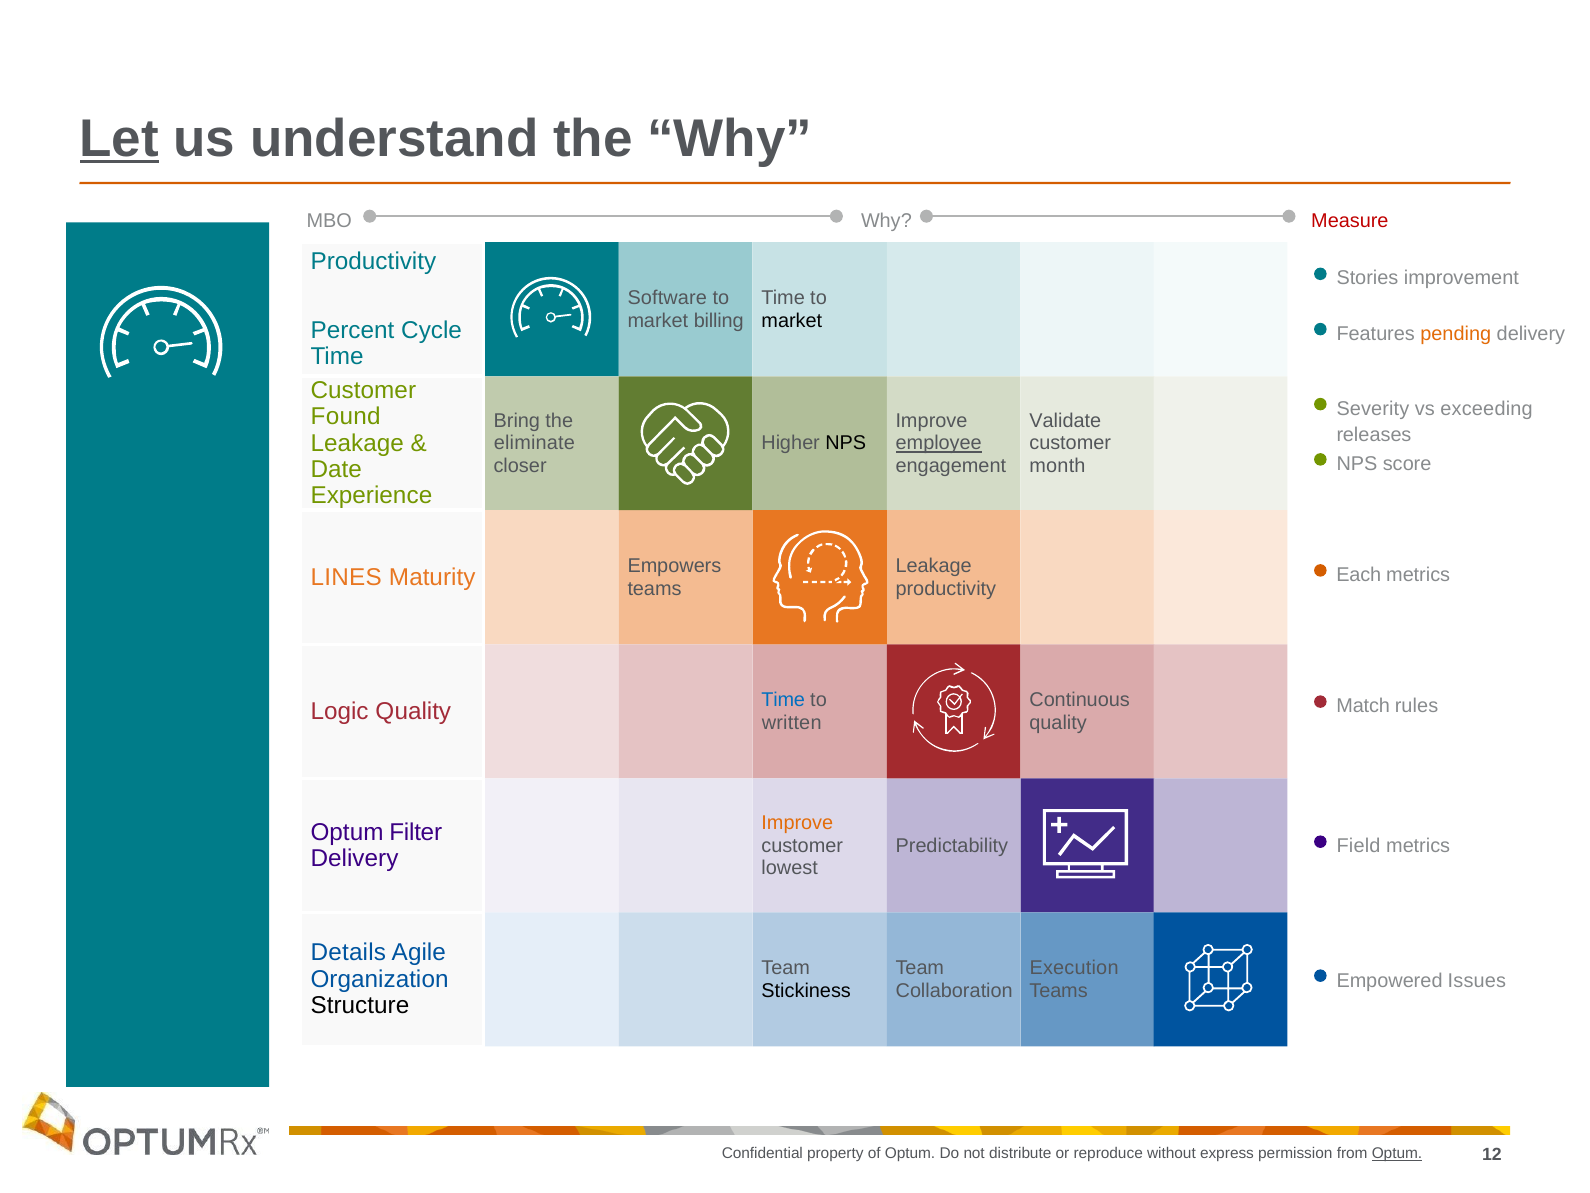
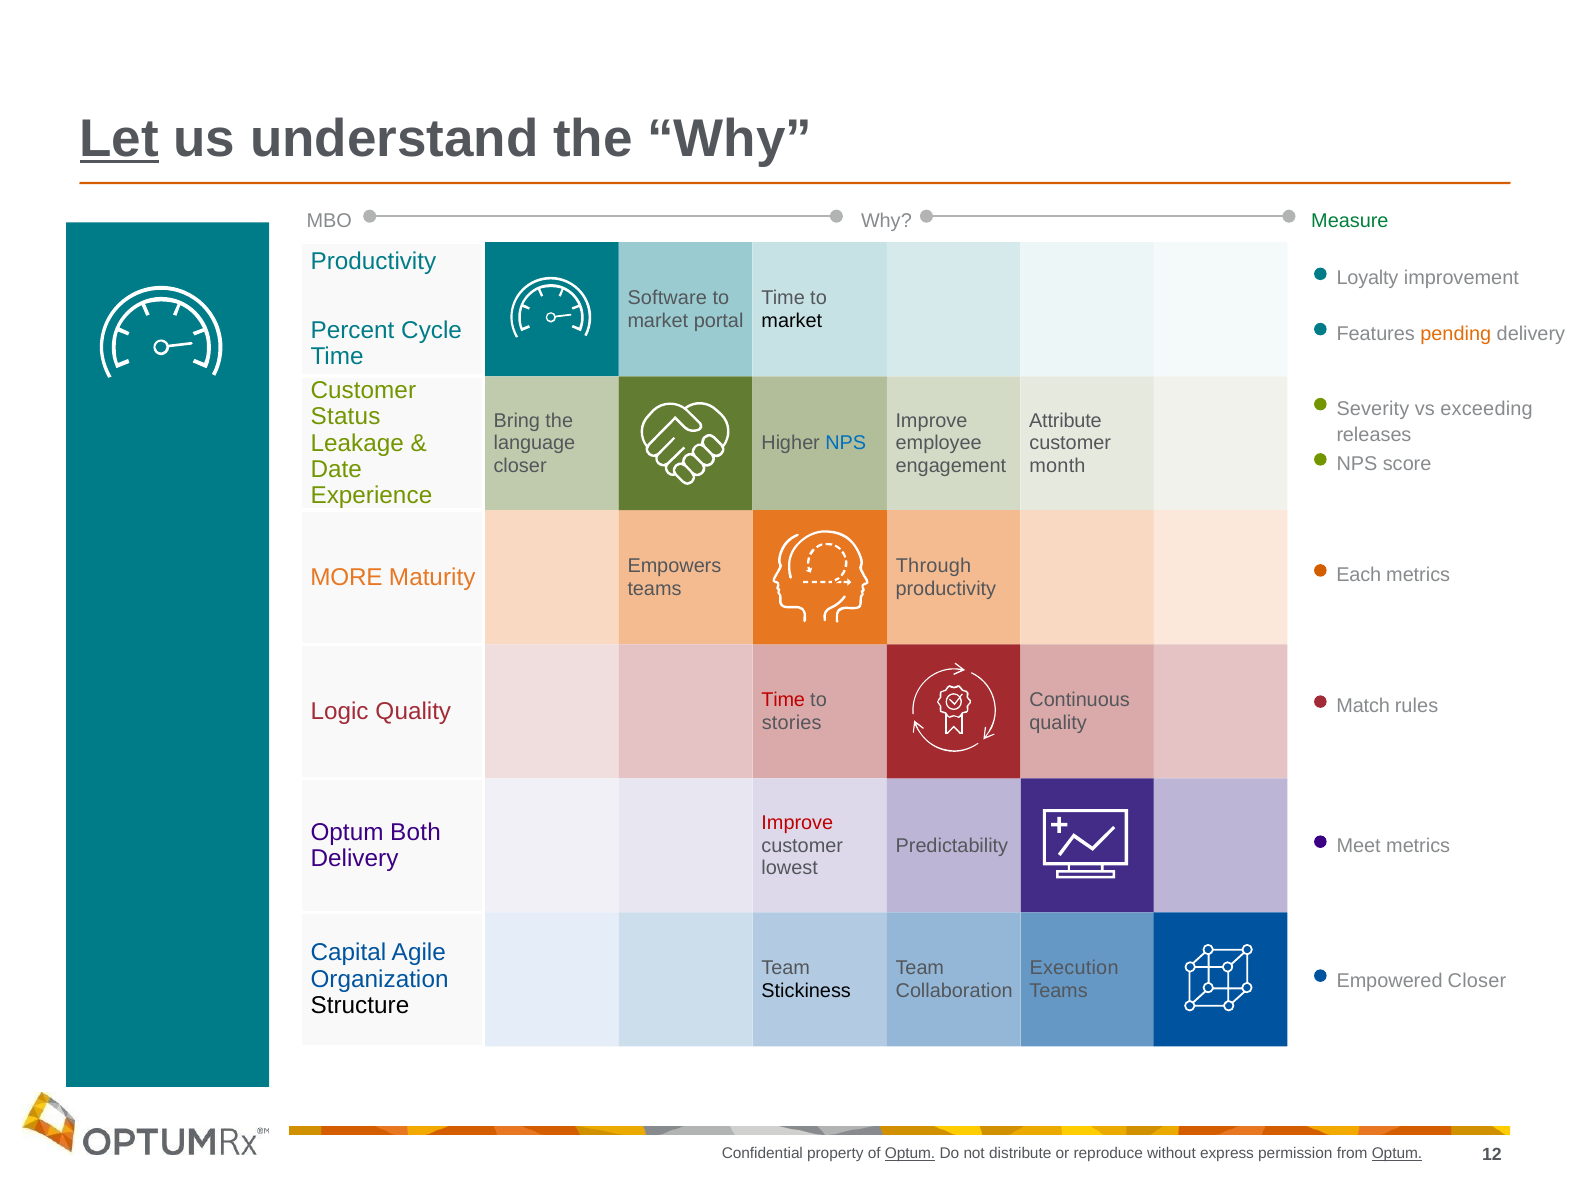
Measure colour: red -> green
Stories: Stories -> Loyalty
billing: billing -> portal
Found: Found -> Status
Validate: Validate -> Attribute
eliminate: eliminate -> language
NPS at (846, 443) colour: black -> blue
employee underline: present -> none
Leakage at (934, 566): Leakage -> Through
LINES: LINES -> MORE
Time at (783, 700) colour: blue -> red
written: written -> stories
Improve at (797, 822) colour: orange -> red
Filter: Filter -> Both
Field: Field -> Meet
Details: Details -> Capital
Empowered Issues: Issues -> Closer
Optum at (910, 1153) underline: none -> present
